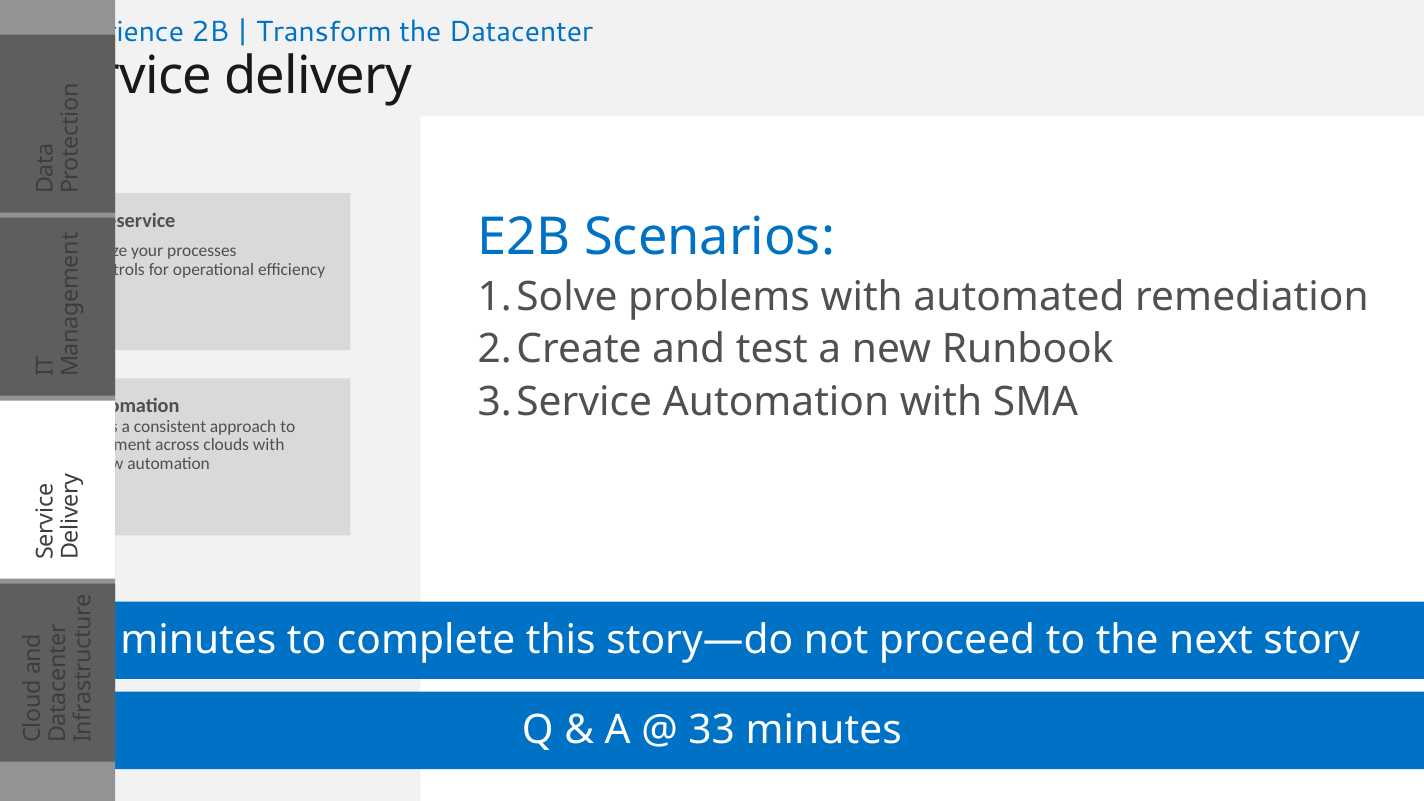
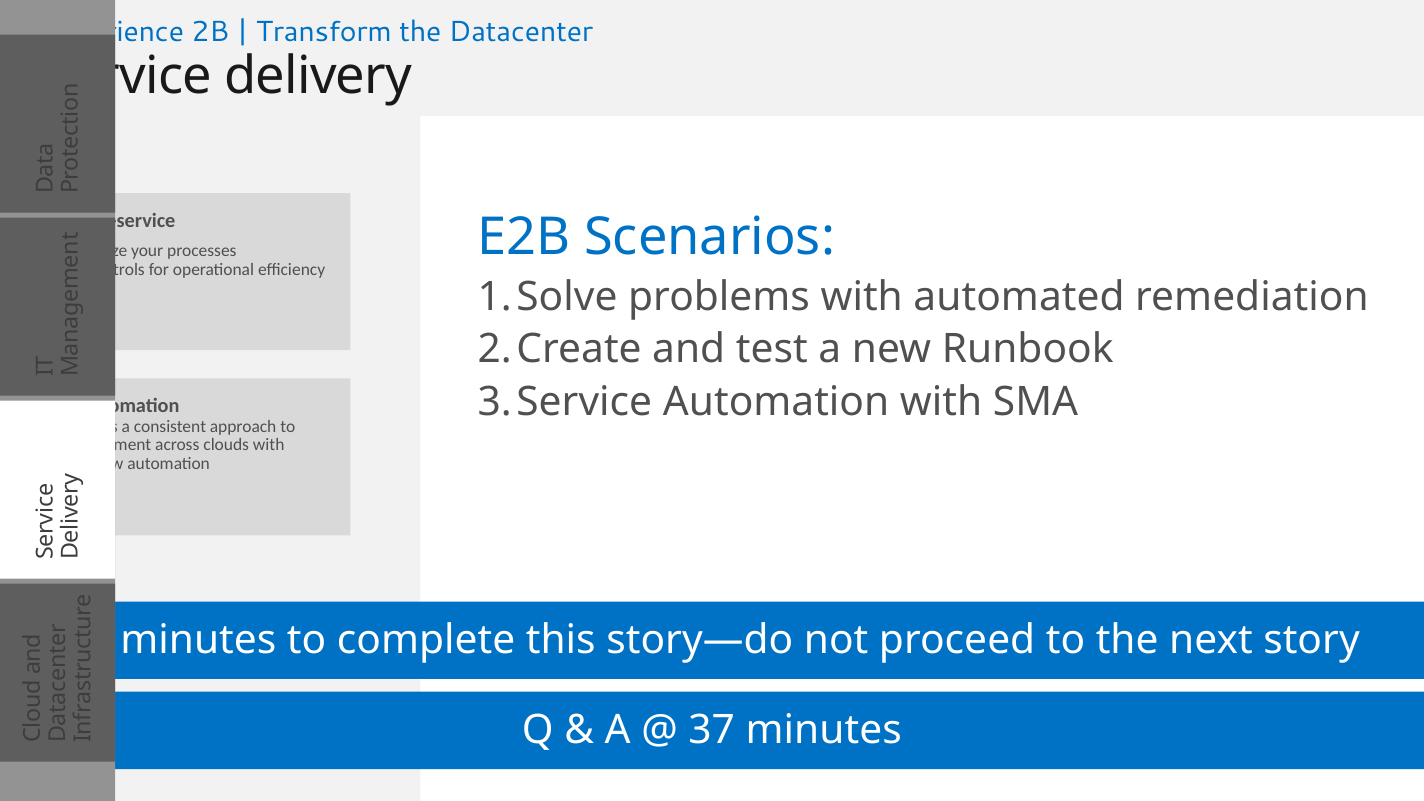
33: 33 -> 37
